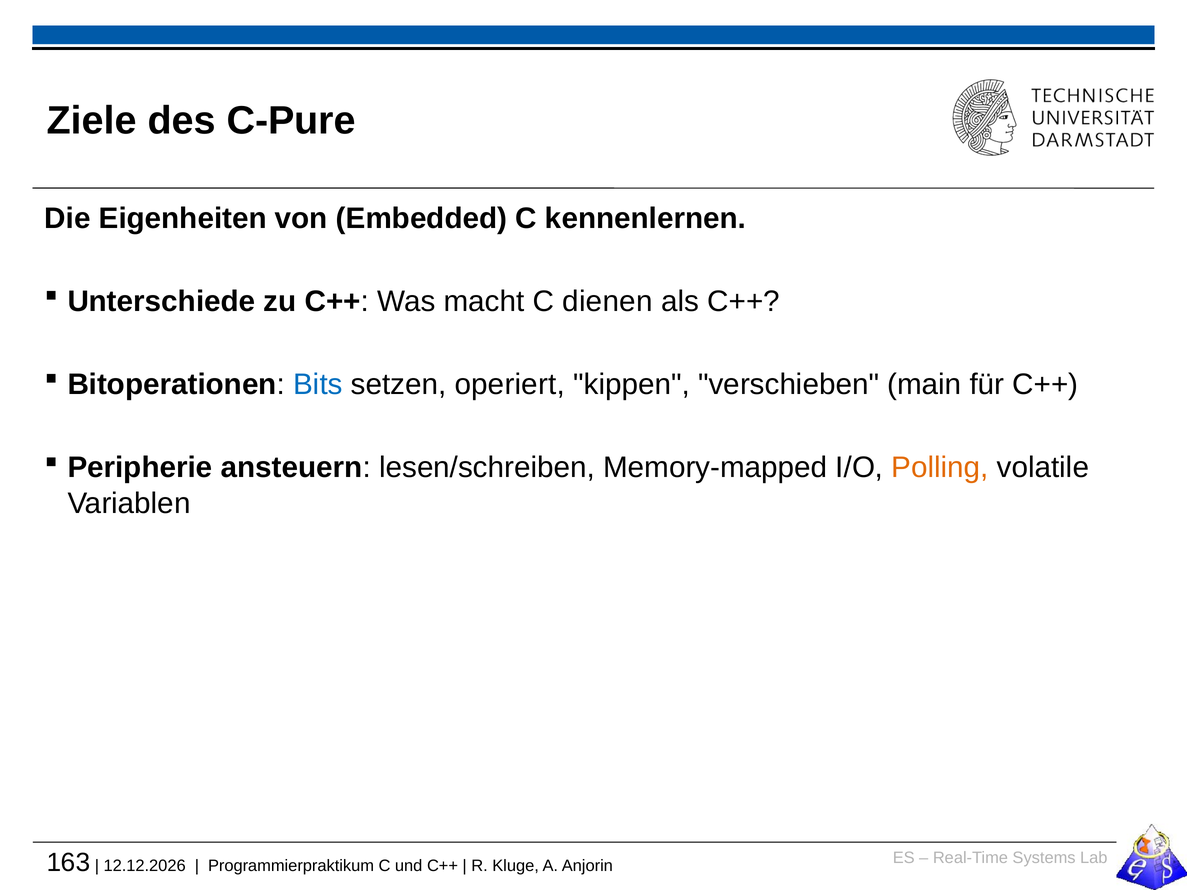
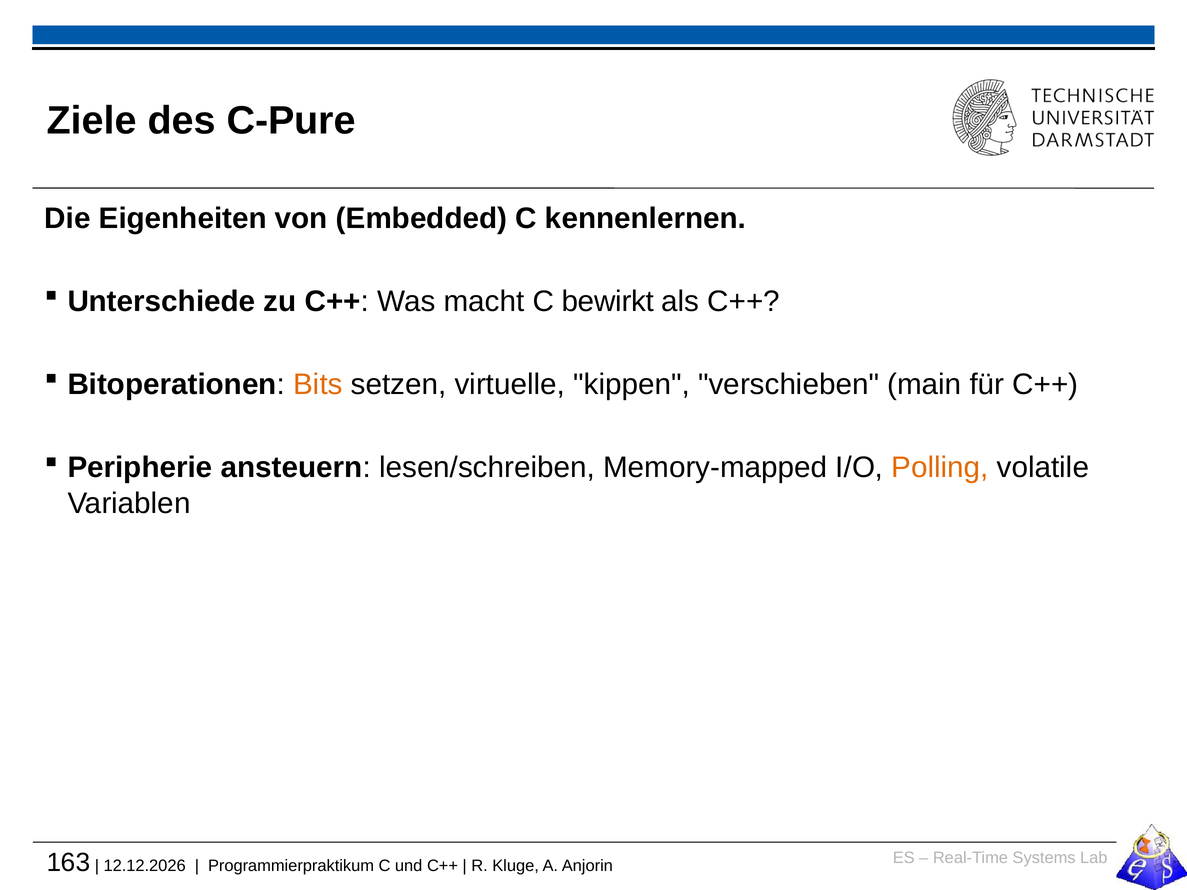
dienen: dienen -> bewirkt
Bits colour: blue -> orange
operiert: operiert -> virtuelle
